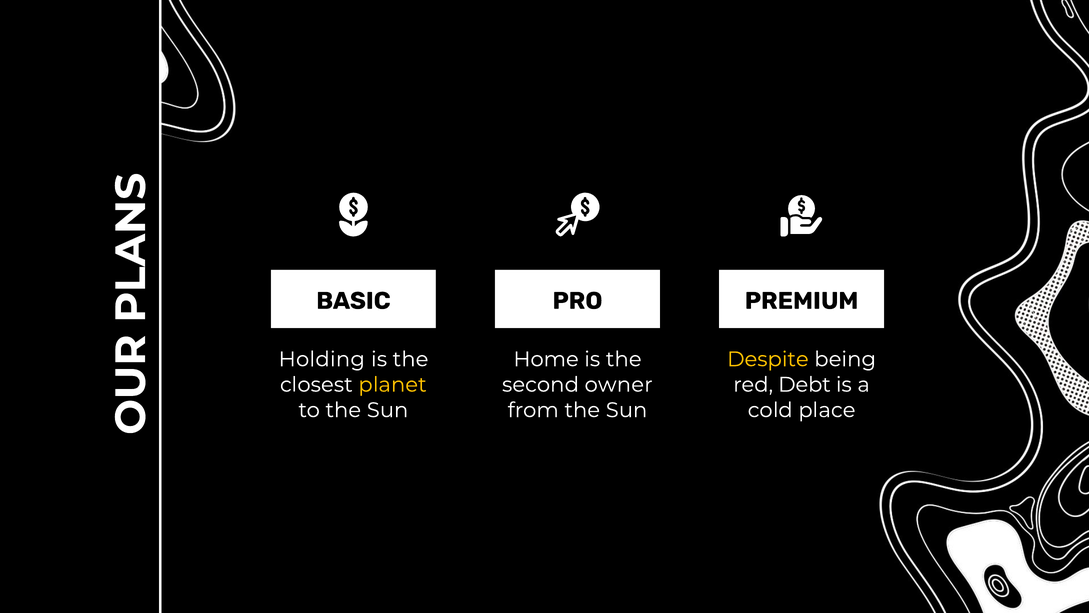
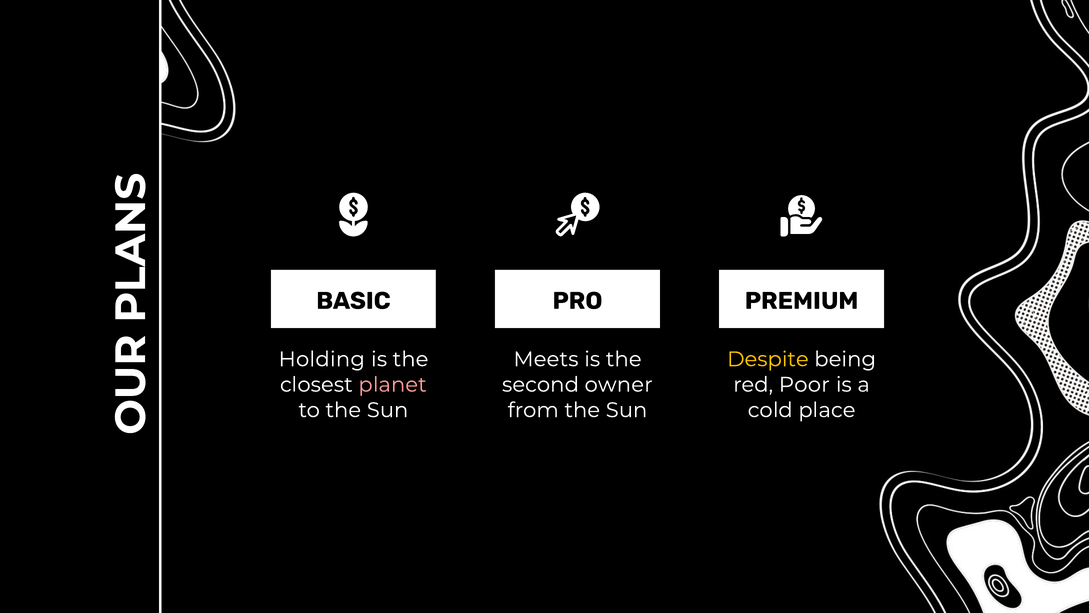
Home: Home -> Meets
planet colour: yellow -> pink
Debt: Debt -> Poor
